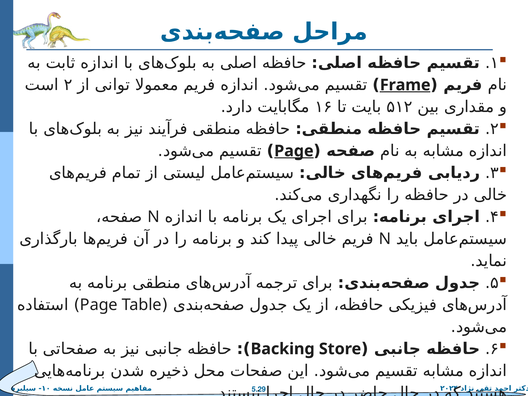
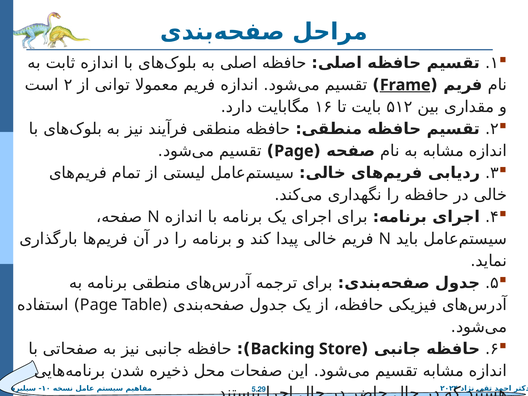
Page at (294, 151) underline: present -> none
